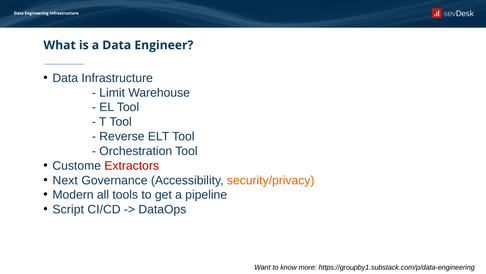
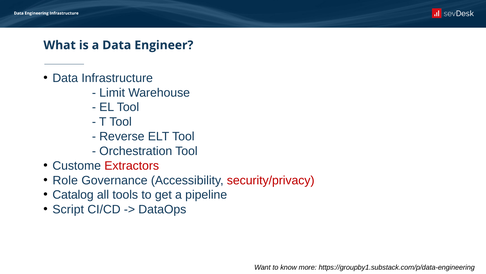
Next: Next -> Role
security/privacy colour: orange -> red
Modern: Modern -> Catalog
